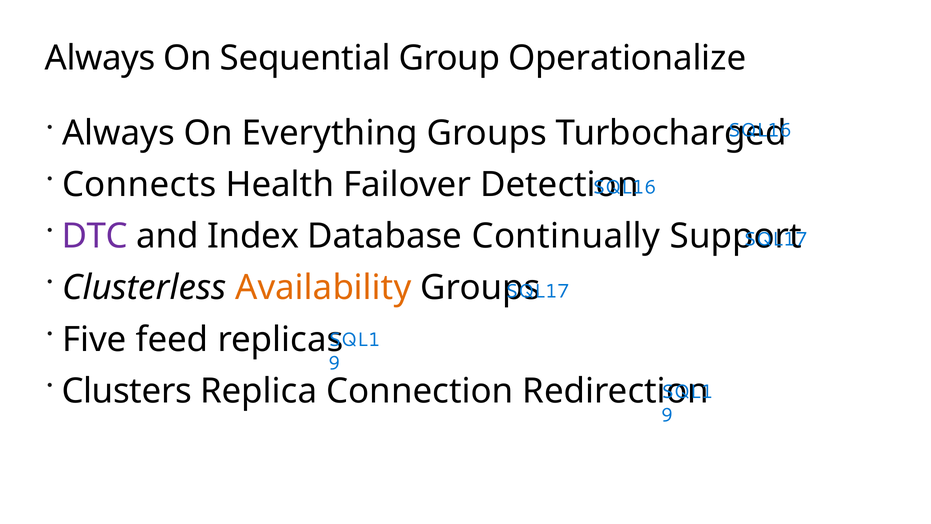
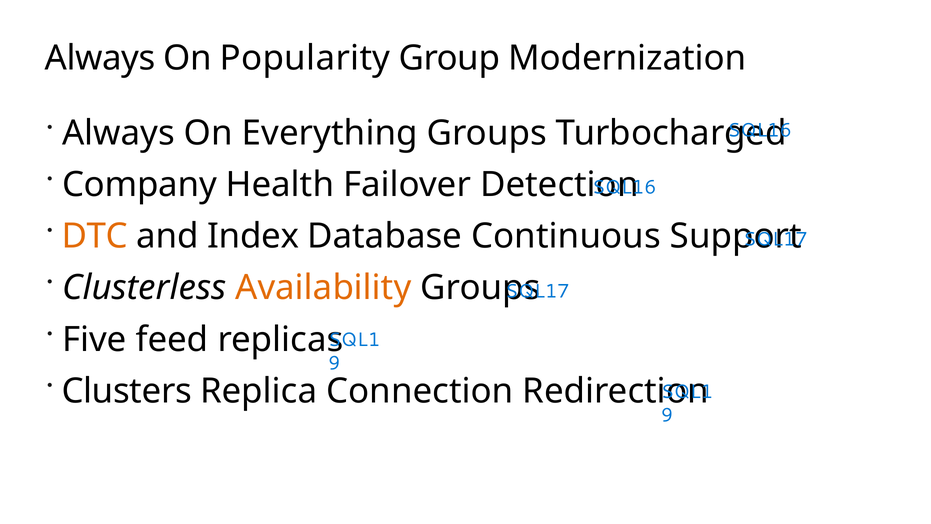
Sequential: Sequential -> Popularity
Operationalize: Operationalize -> Modernization
Connects: Connects -> Company
DTC colour: purple -> orange
Continually: Continually -> Continuous
